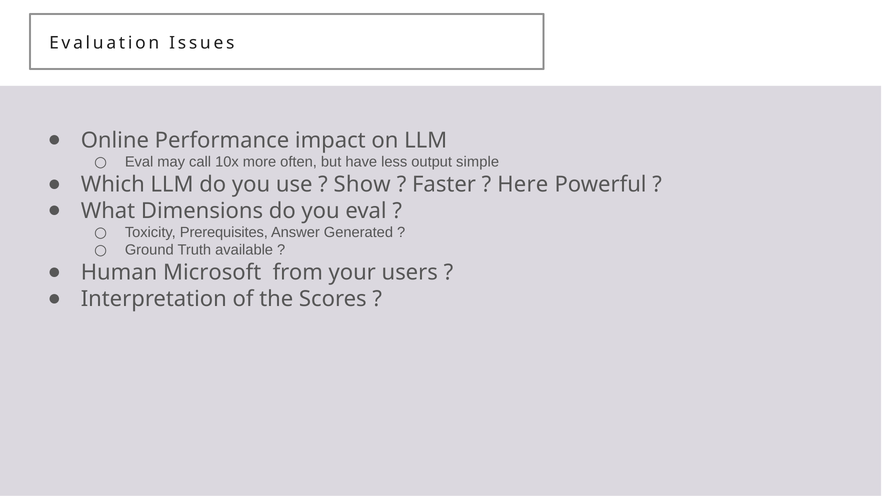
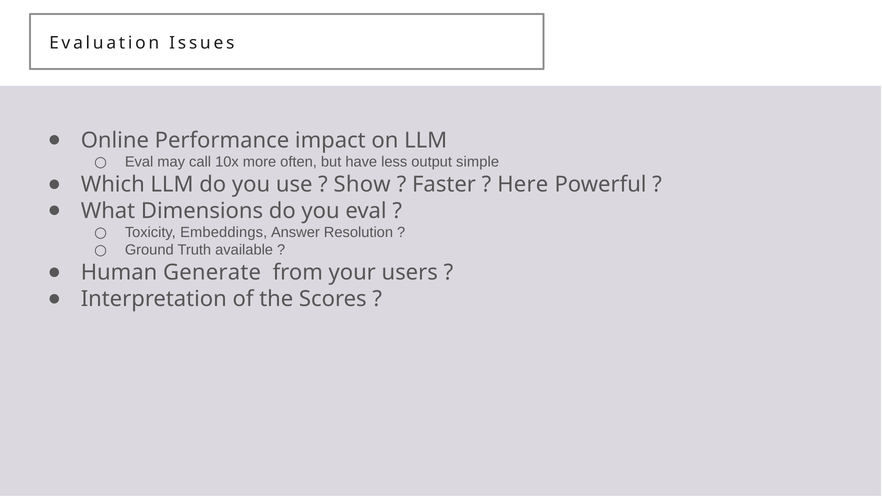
Prerequisites: Prerequisites -> Embeddings
Generated: Generated -> Resolution
Microsoft: Microsoft -> Generate
